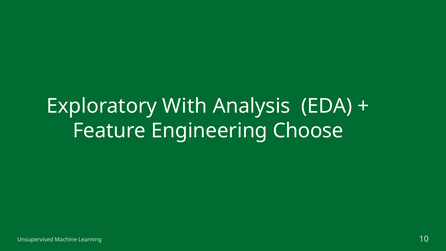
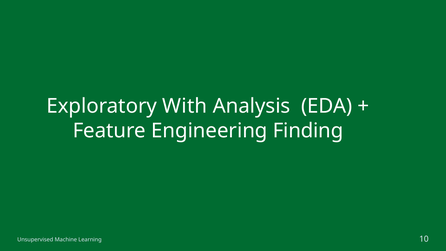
Choose: Choose -> Finding
